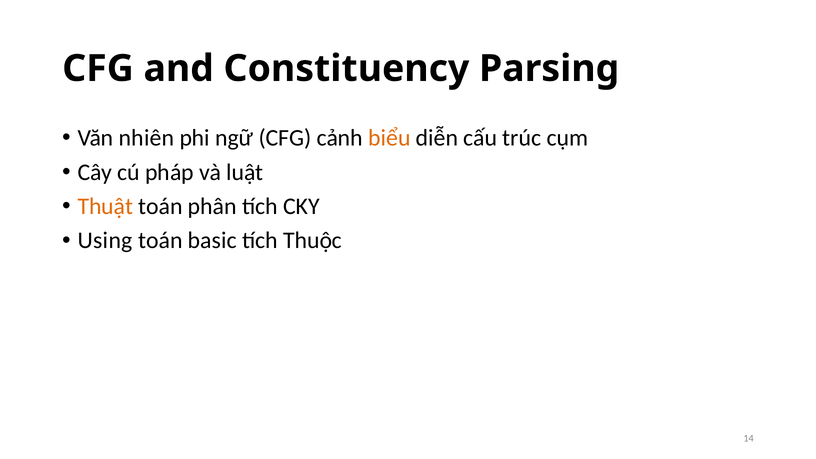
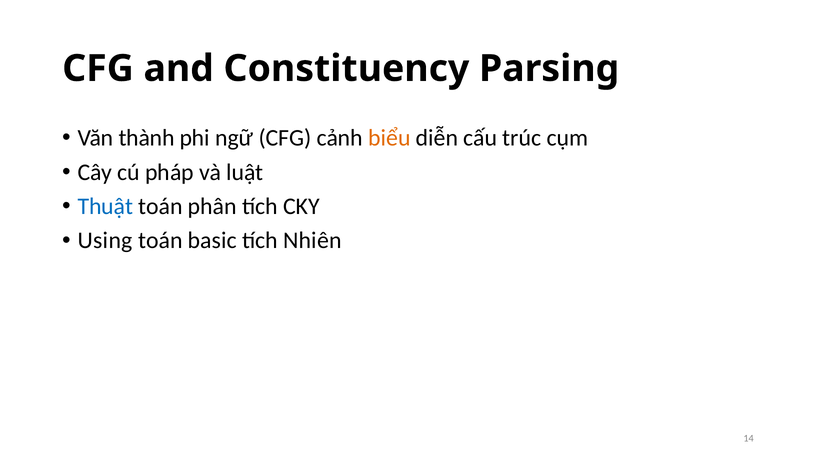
nhiên: nhiên -> thành
Thuật colour: orange -> blue
Thuộc: Thuộc -> Nhiên
